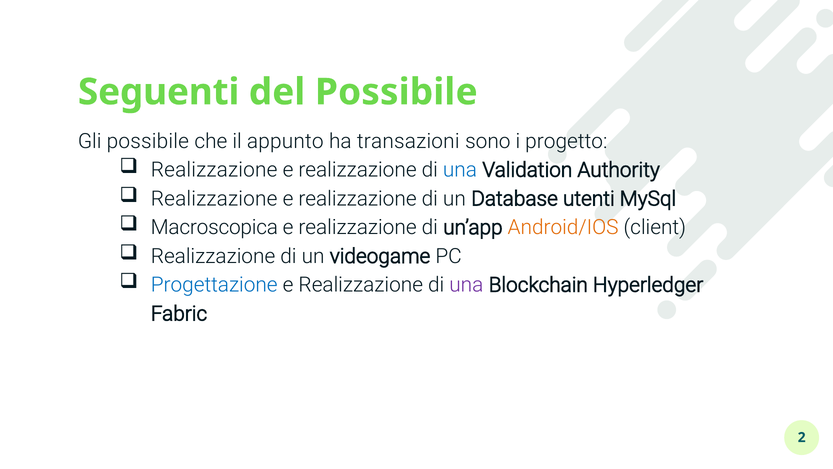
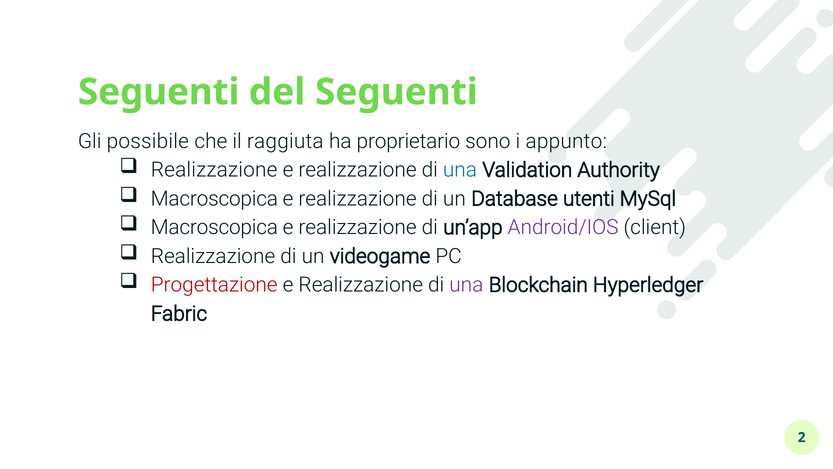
del Possibile: Possibile -> Seguenti
appunto: appunto -> raggiuta
transazioni: transazioni -> proprietario
progetto: progetto -> appunto
Realizzazione at (214, 198): Realizzazione -> Macroscopica
Android/IOS colour: orange -> purple
Progettazione colour: blue -> red
